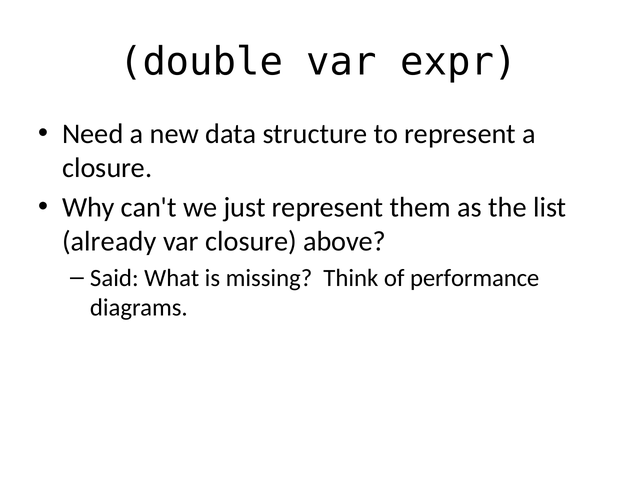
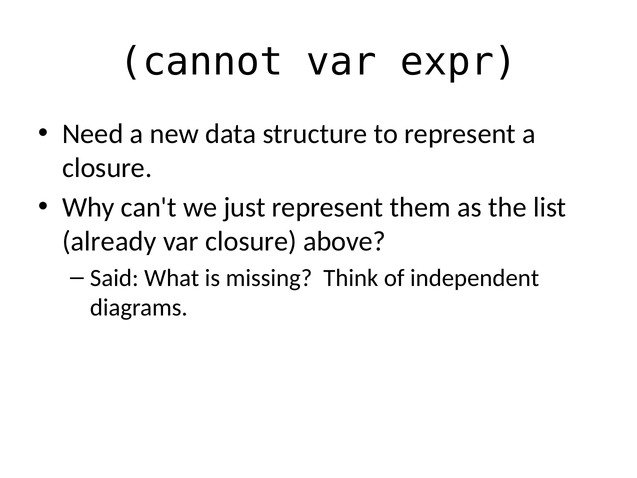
double: double -> cannot
performance: performance -> independent
